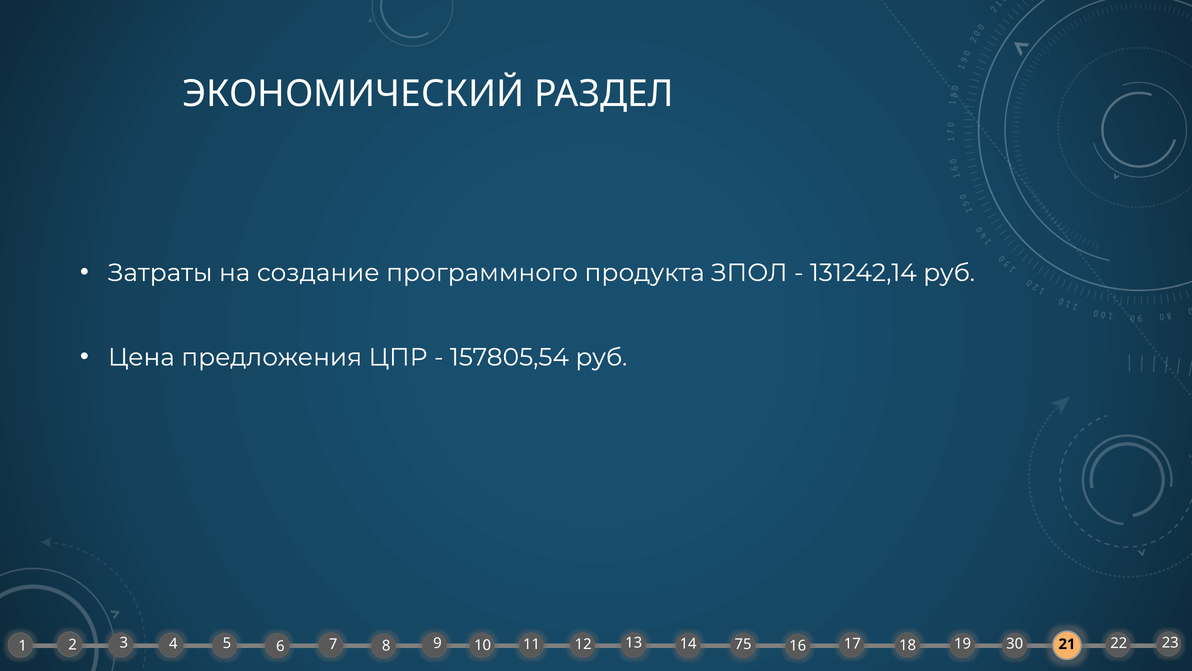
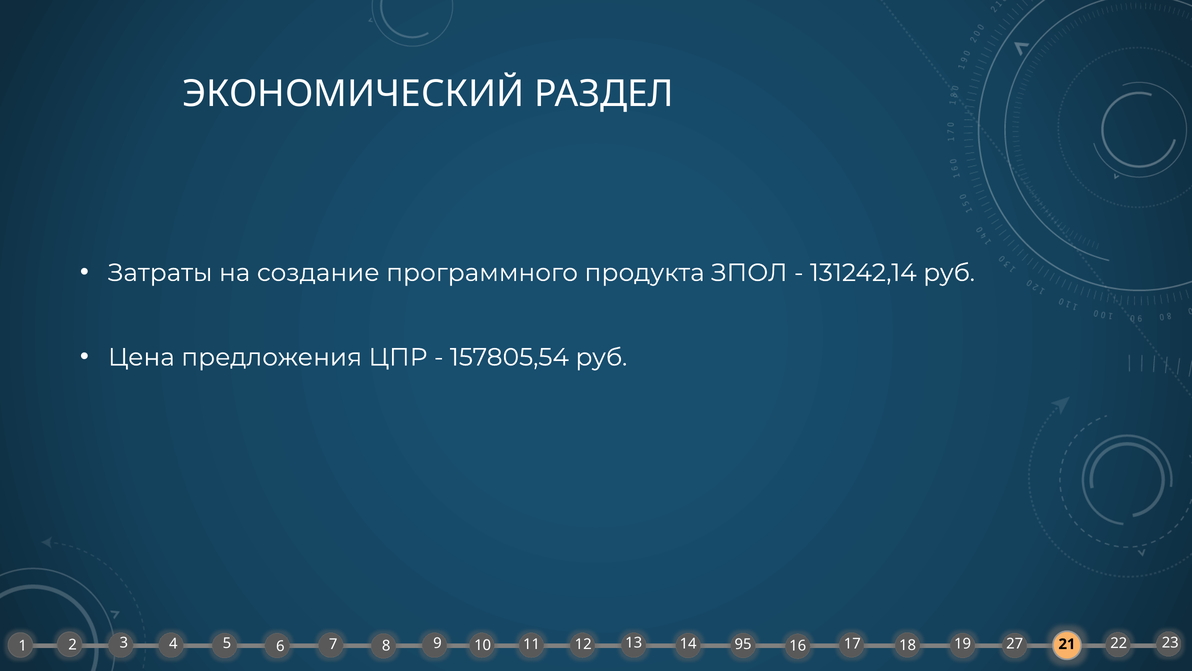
75: 75 -> 95
30: 30 -> 27
